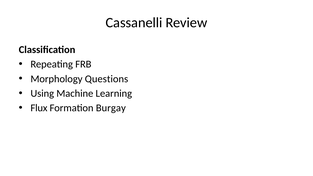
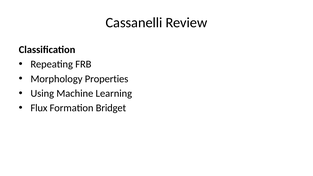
Questions: Questions -> Properties
Burgay: Burgay -> Bridget
